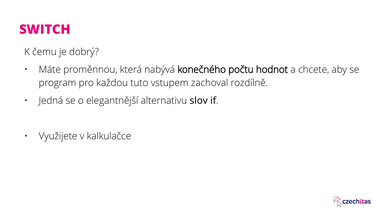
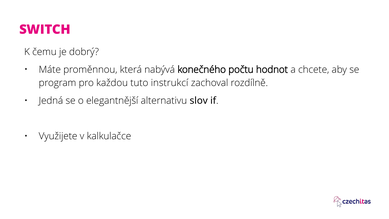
vstupem: vstupem -> instrukcí
